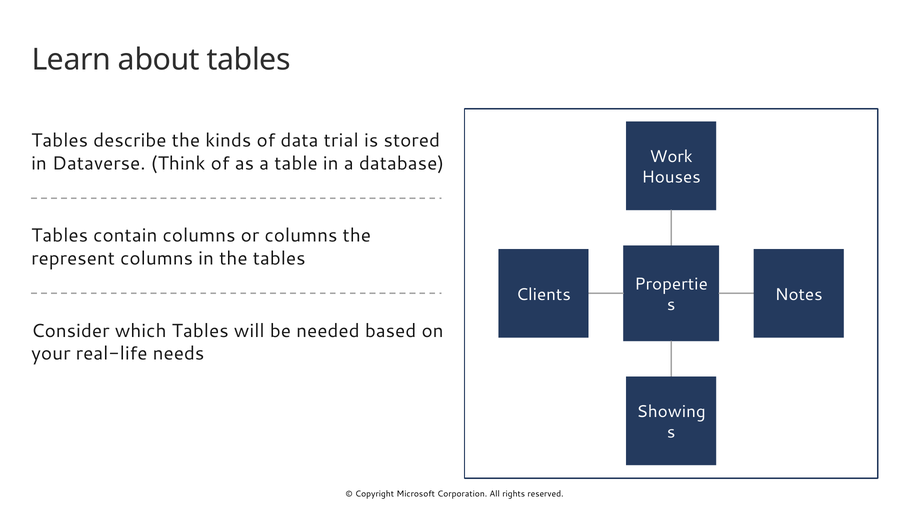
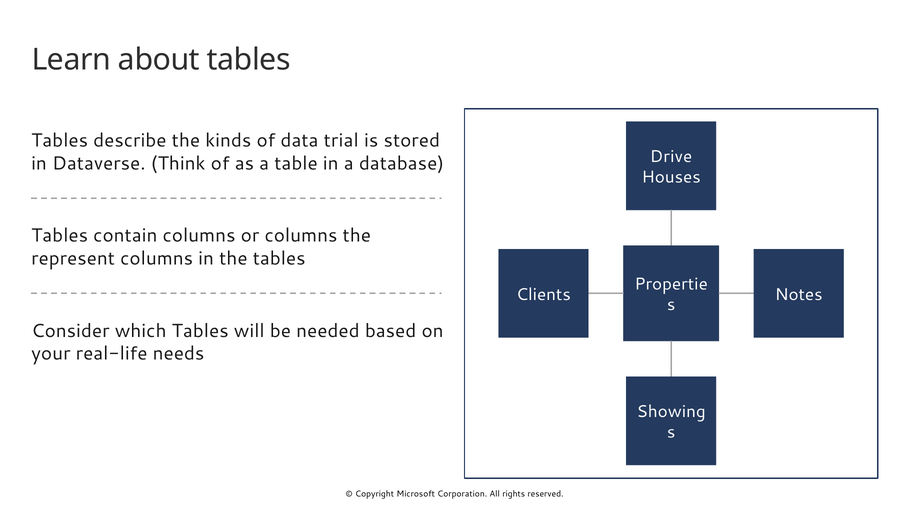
Work: Work -> Drive
